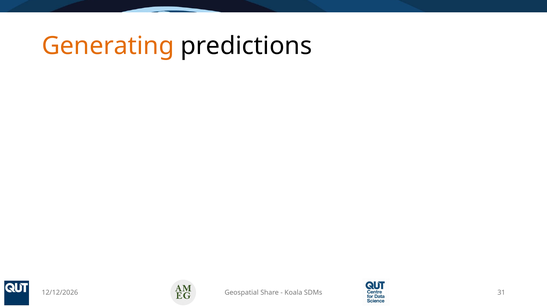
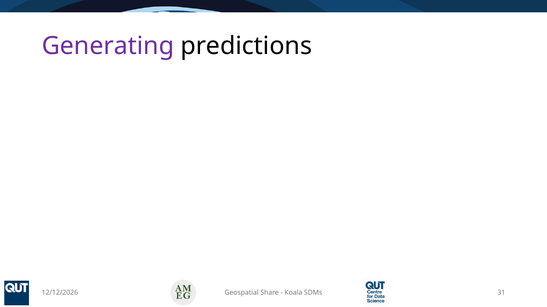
Generating colour: orange -> purple
